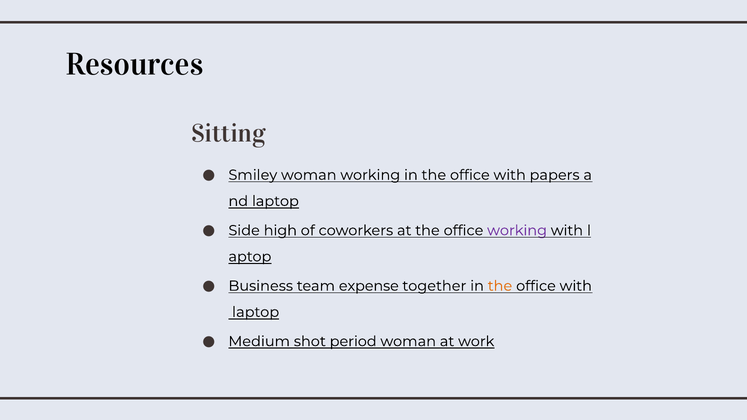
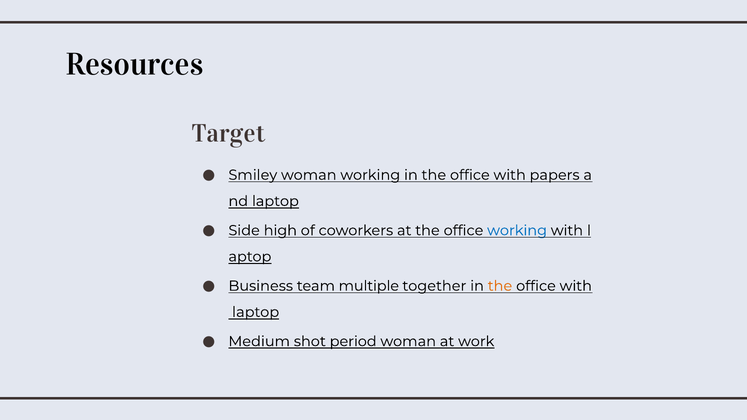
Sitting: Sitting -> Target
working at (517, 231) colour: purple -> blue
expense: expense -> multiple
